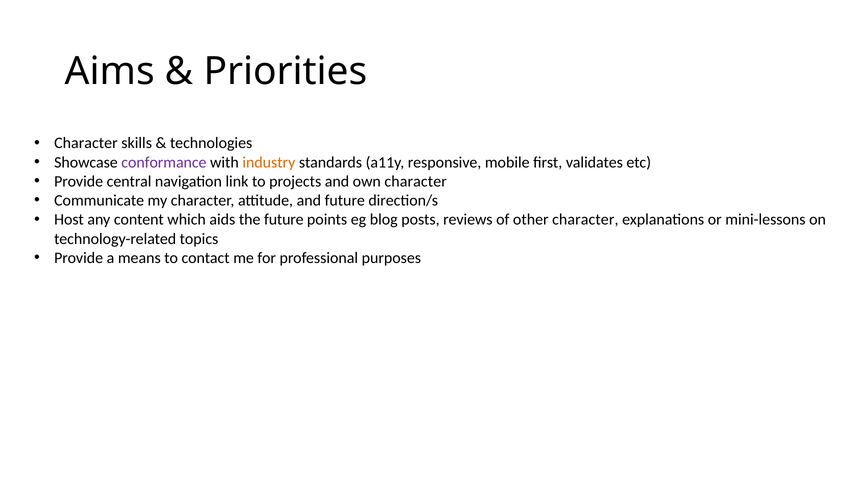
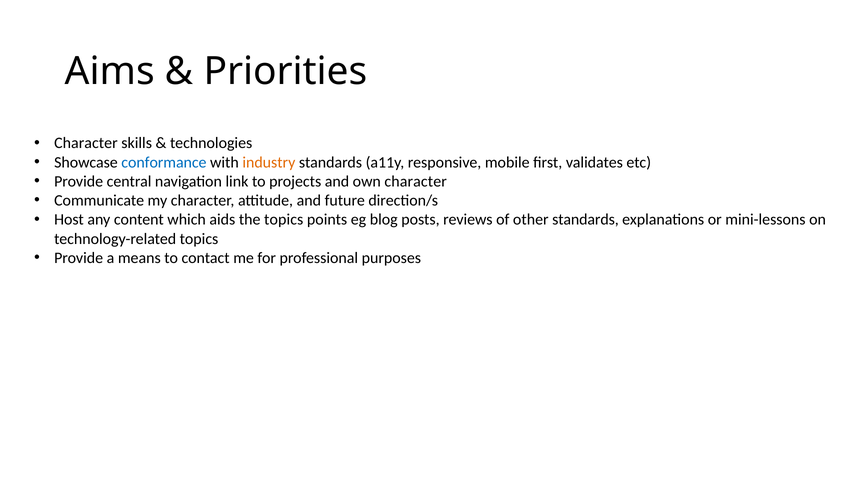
conformance colour: purple -> blue
the future: future -> topics
other character: character -> standards
